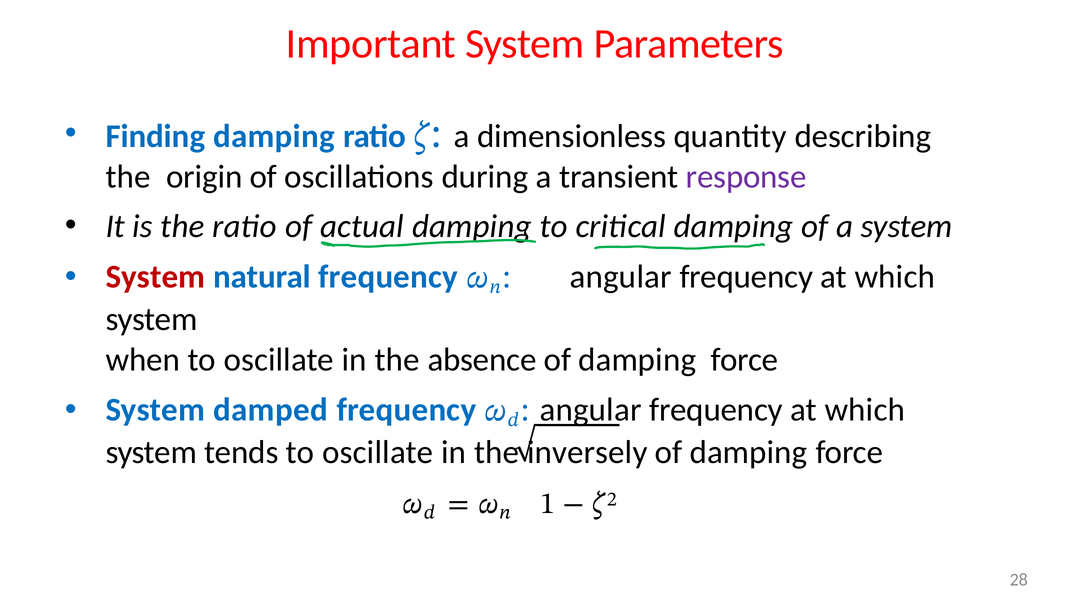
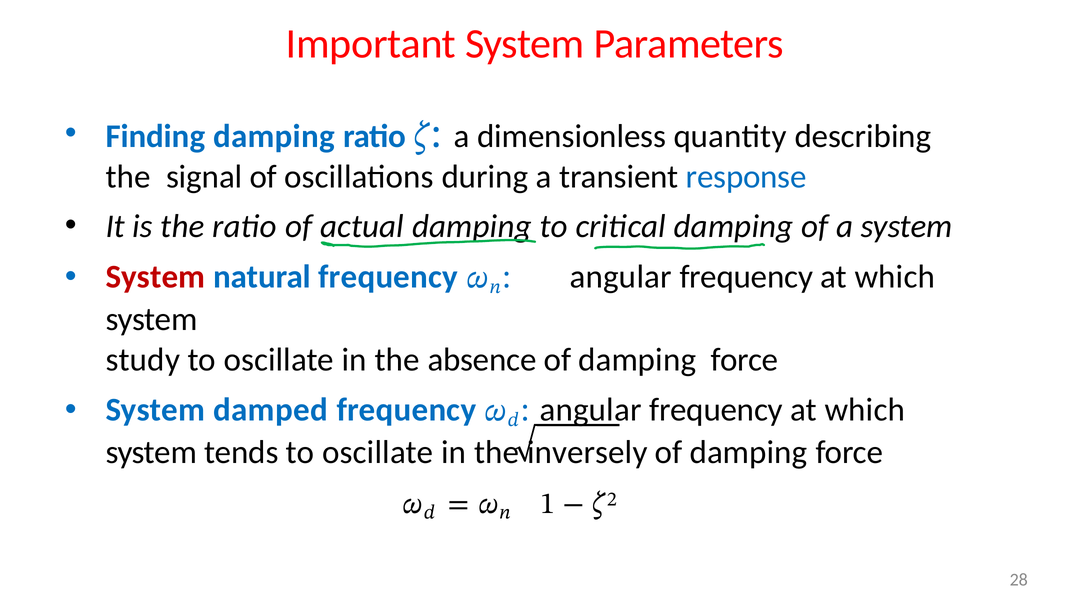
origin: origin -> signal
response colour: purple -> blue
when: when -> study
